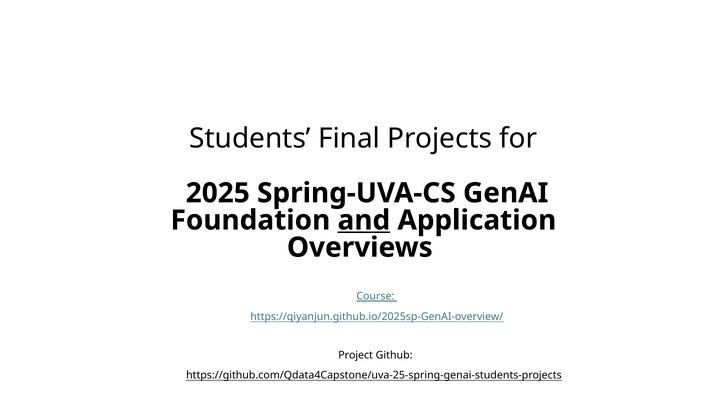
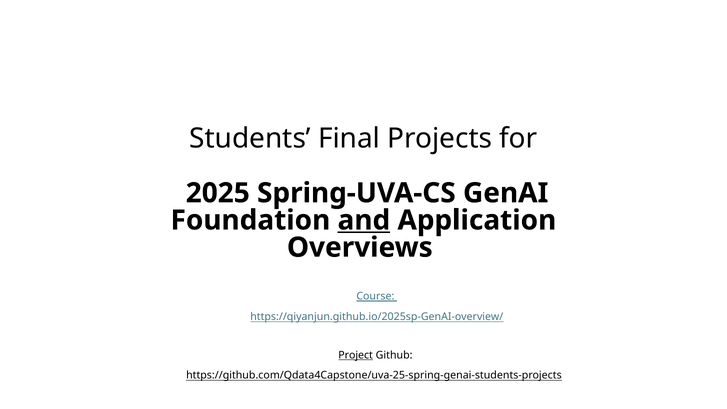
Project underline: none -> present
